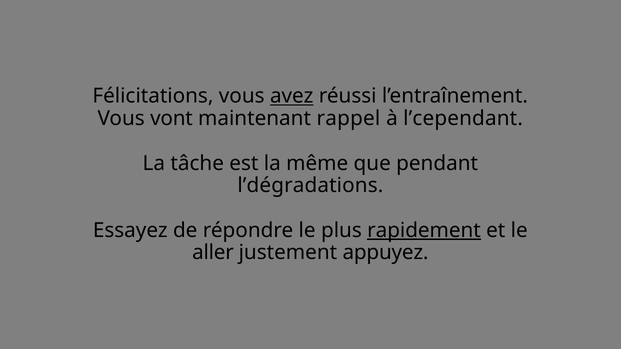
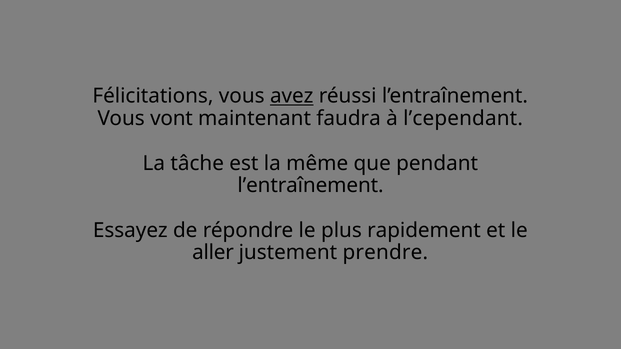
rappel: rappel -> faudra
l’dégradations at (310, 186): l’dégradations -> l’entraînement
rapidement underline: present -> none
appuyez: appuyez -> prendre
